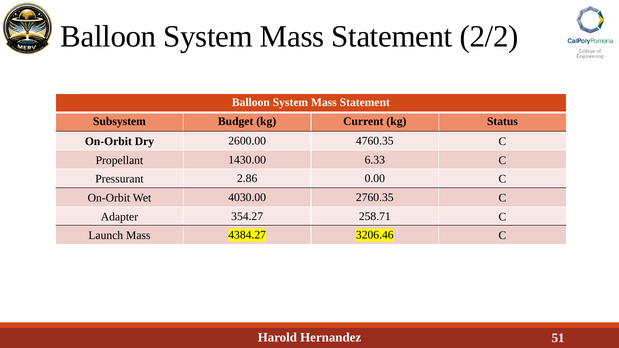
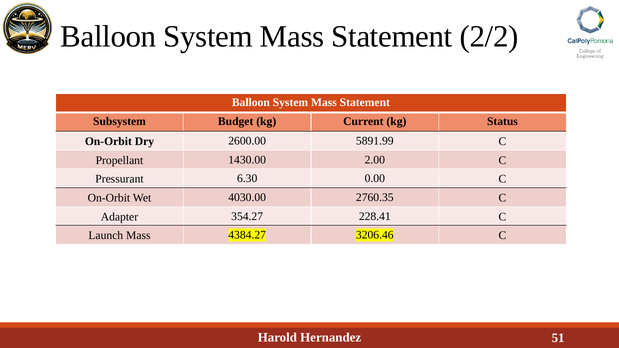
4760.35: 4760.35 -> 5891.99
6.33: 6.33 -> 2.00
2.86: 2.86 -> 6.30
258.71: 258.71 -> 228.41
